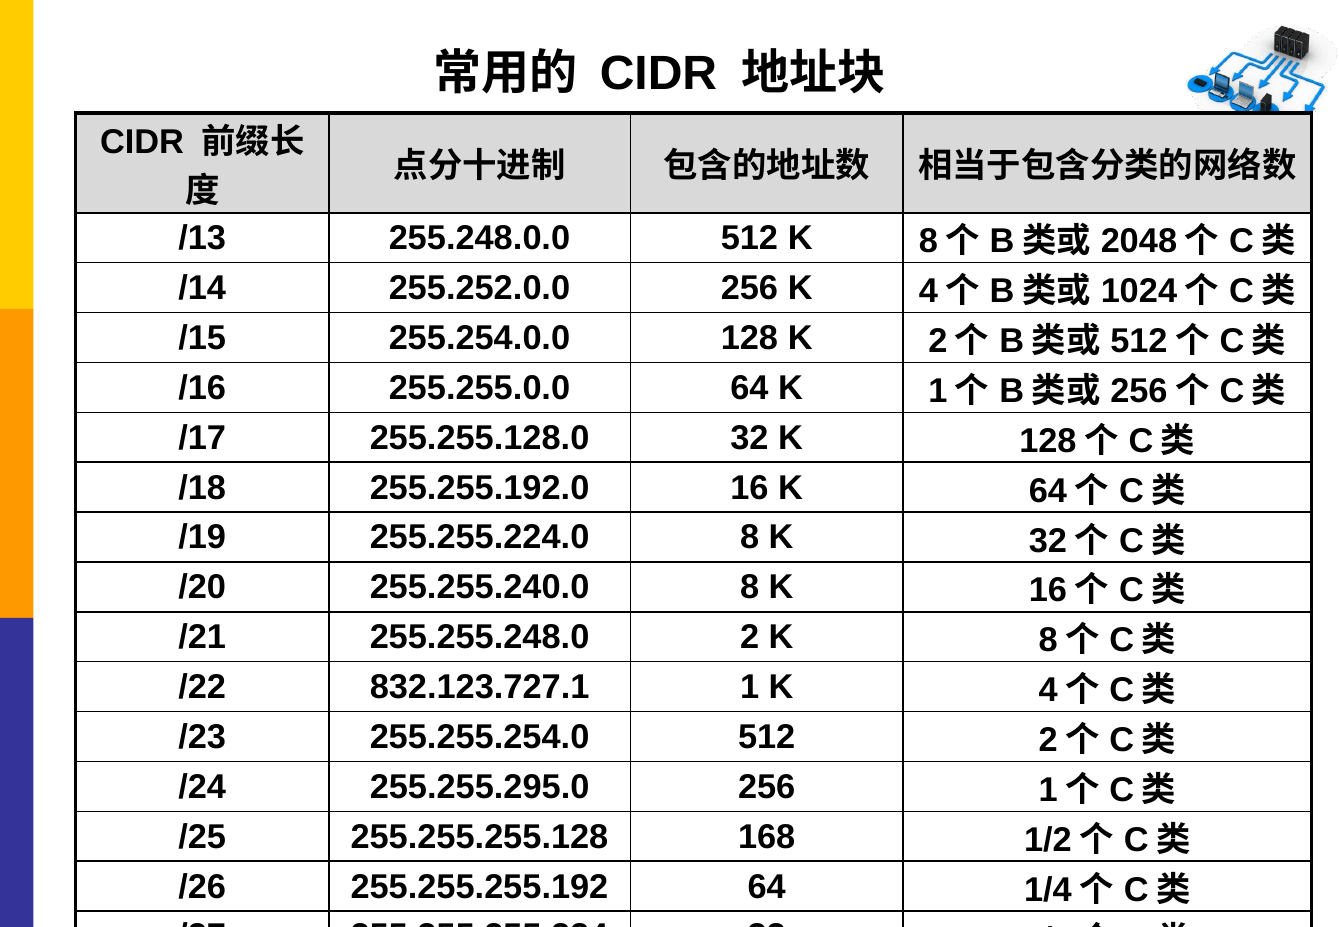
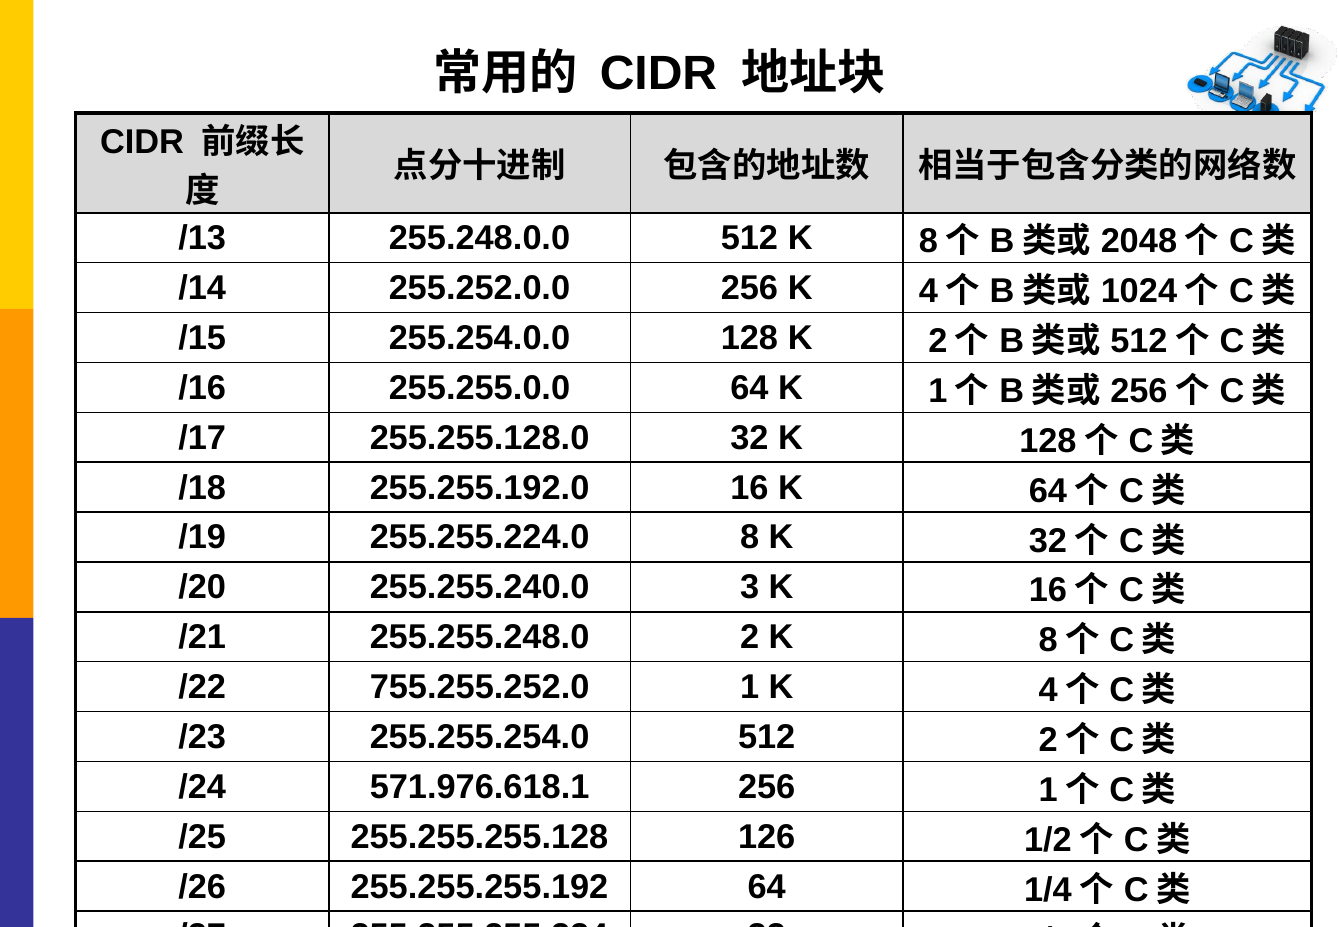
255.255.240.0 8: 8 -> 3
832.123.727.1: 832.123.727.1 -> 755.255.252.0
255.255.295.0: 255.255.295.0 -> 571.976.618.1
168: 168 -> 126
